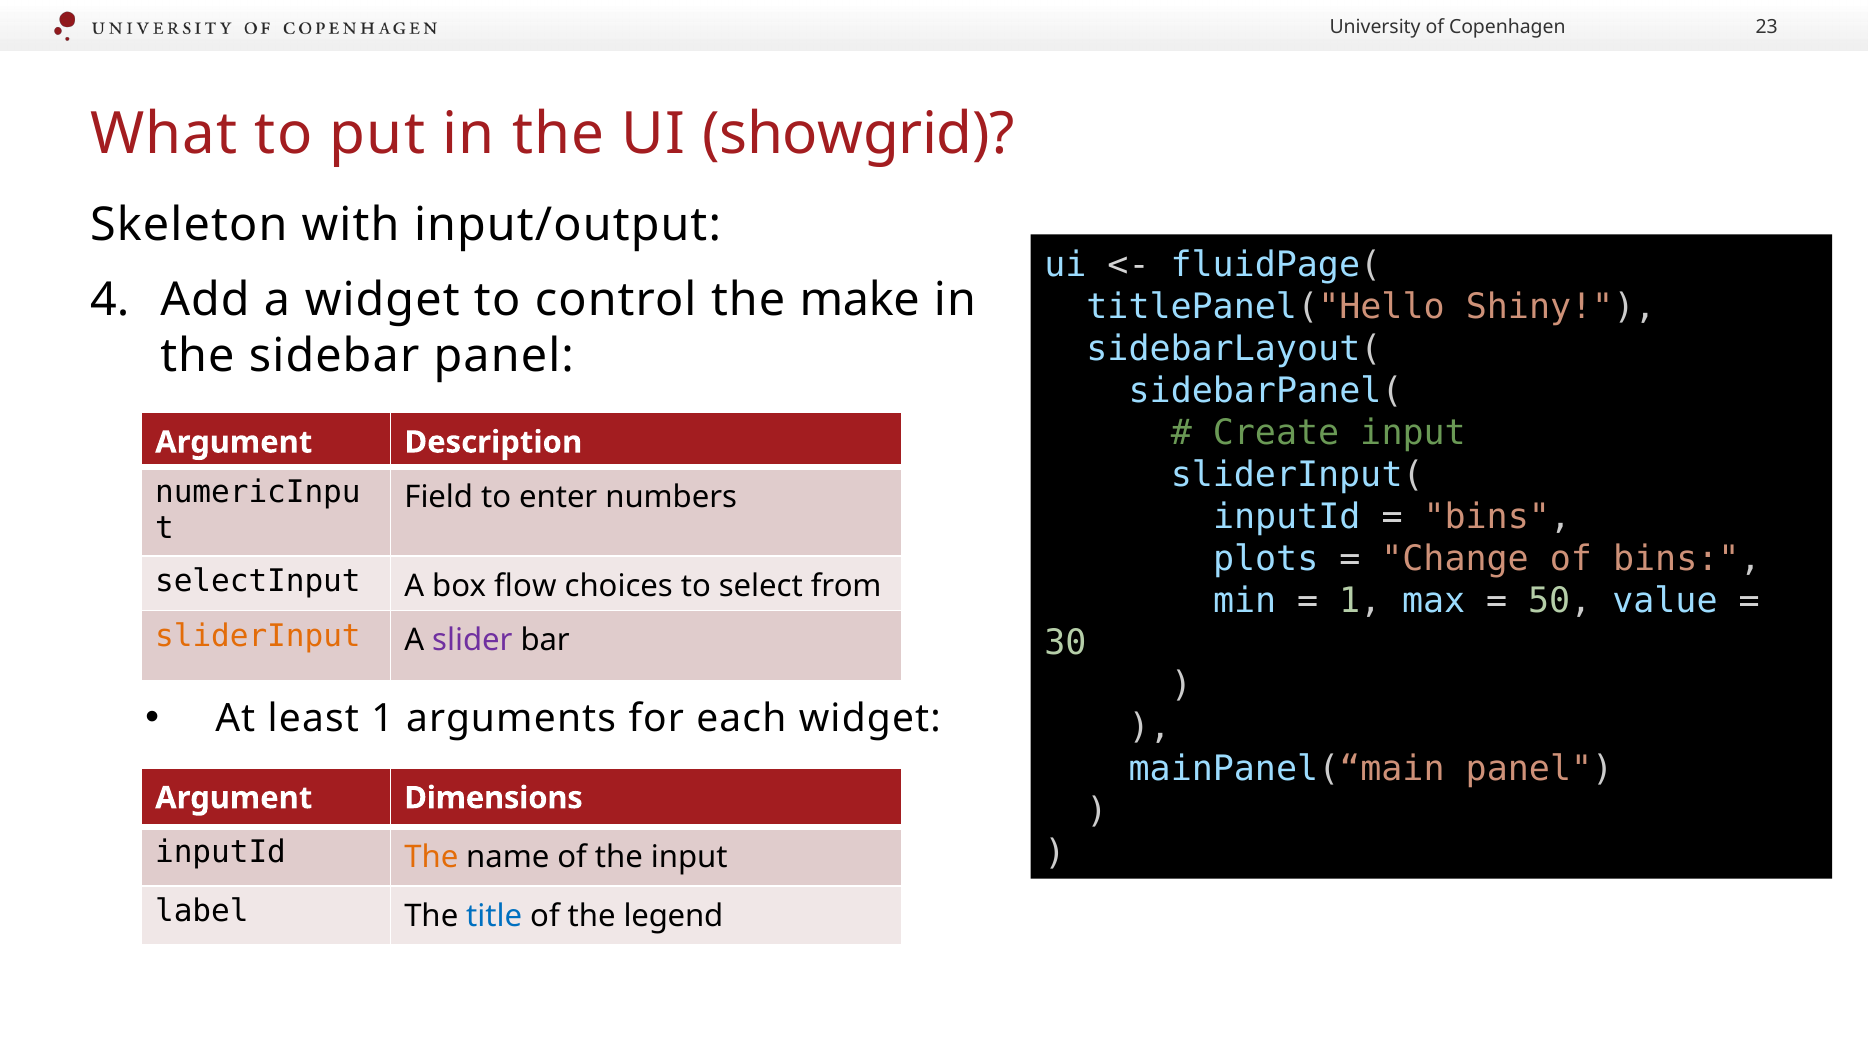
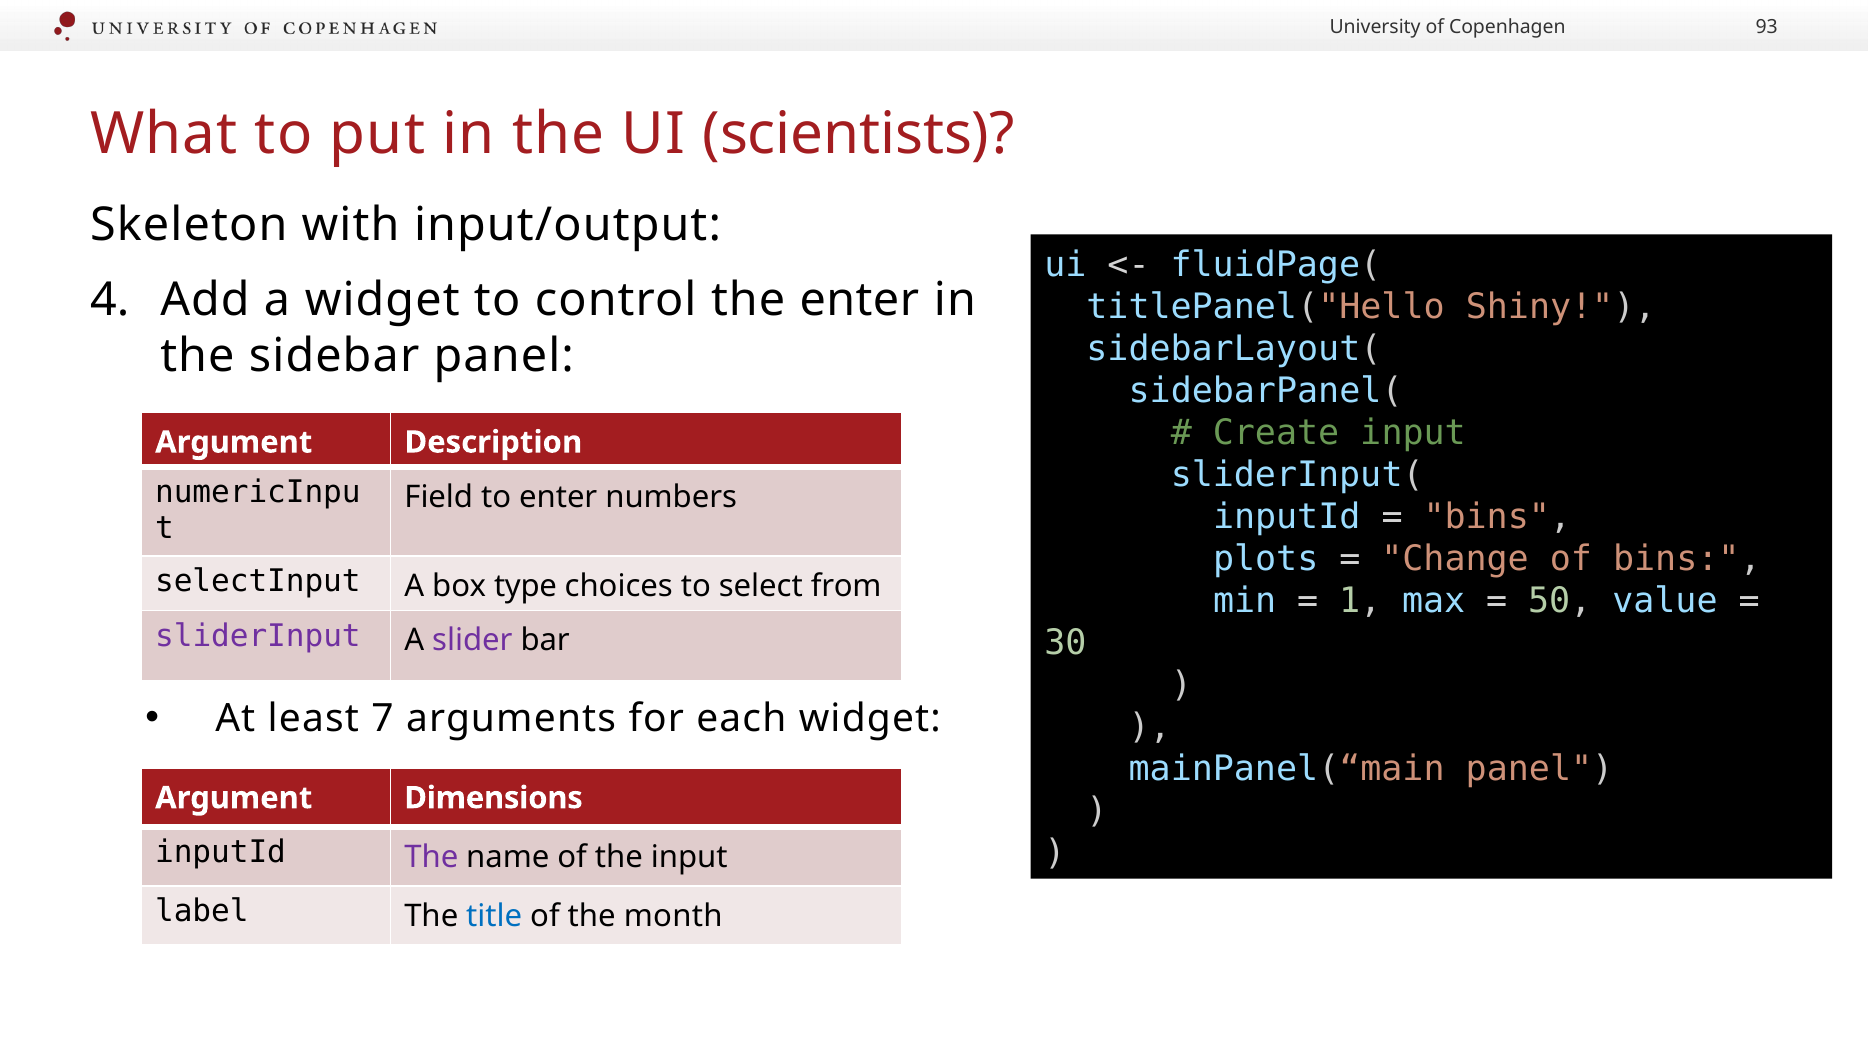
23: 23 -> 93
showgrid: showgrid -> scientists
the make: make -> enter
flow: flow -> type
sliderInput colour: orange -> purple
least 1: 1 -> 7
The at (431, 857) colour: orange -> purple
legend: legend -> month
